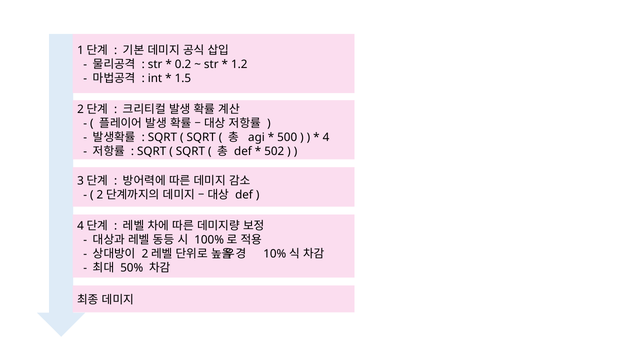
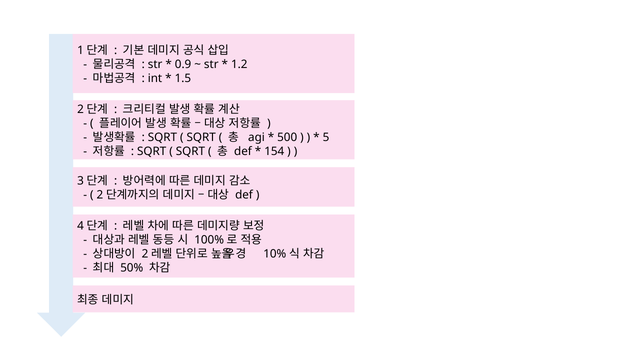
0.2: 0.2 -> 0.9
4: 4 -> 5
502: 502 -> 154
